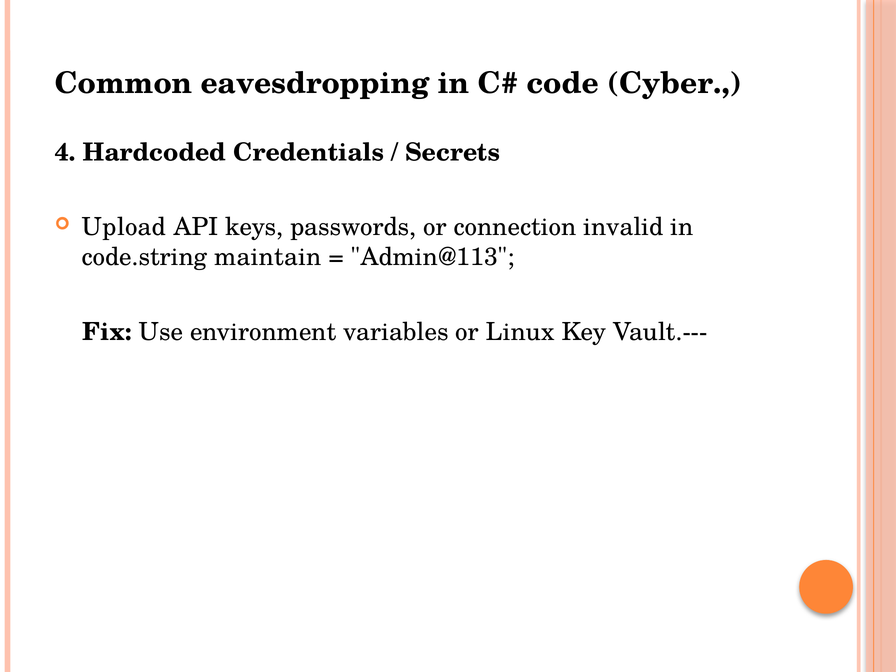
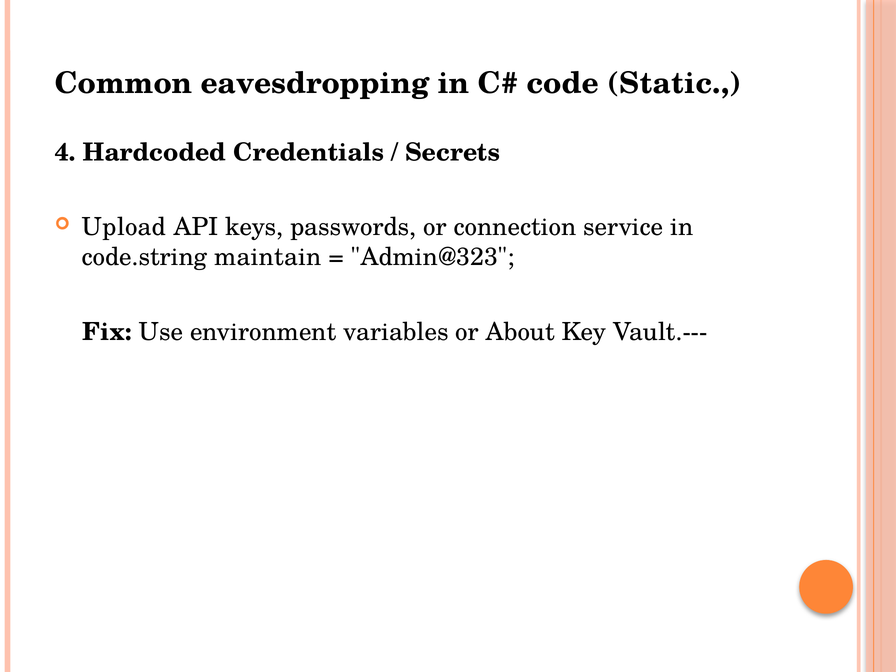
Cyber: Cyber -> Static
invalid: invalid -> service
Admin@113: Admin@113 -> Admin@323
Linux: Linux -> About
